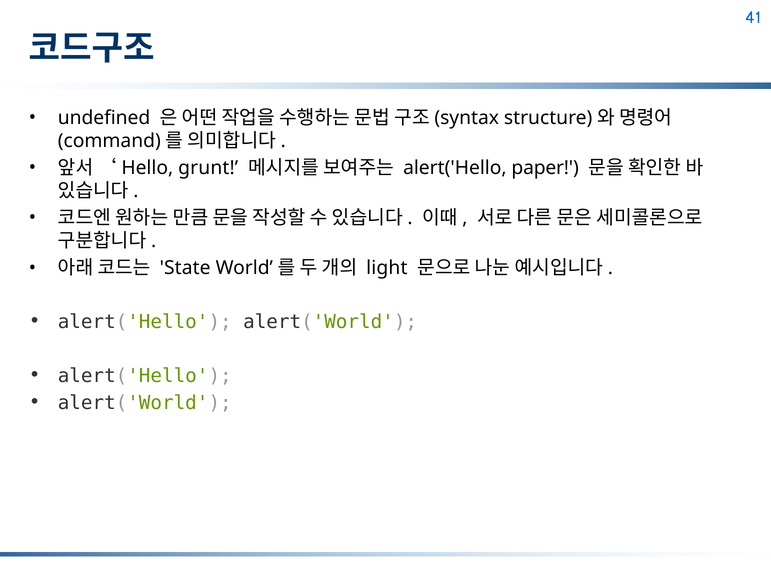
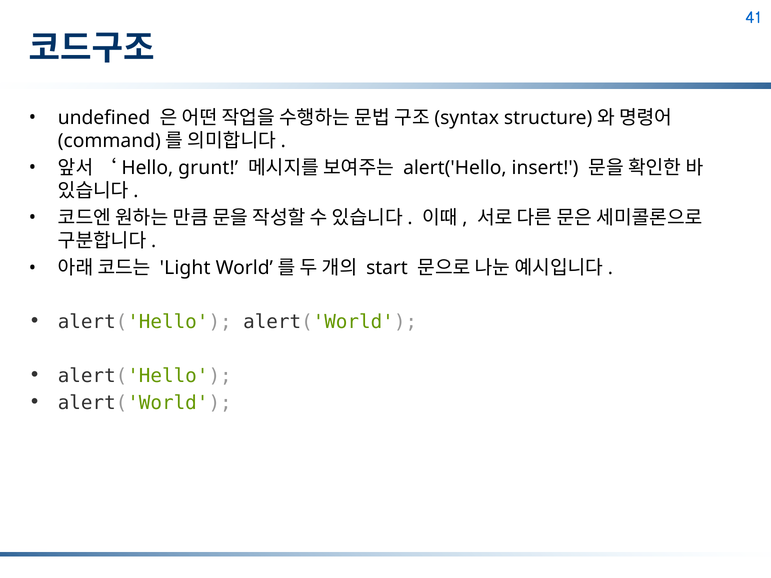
paper: paper -> insert
State: State -> Light
light: light -> start
